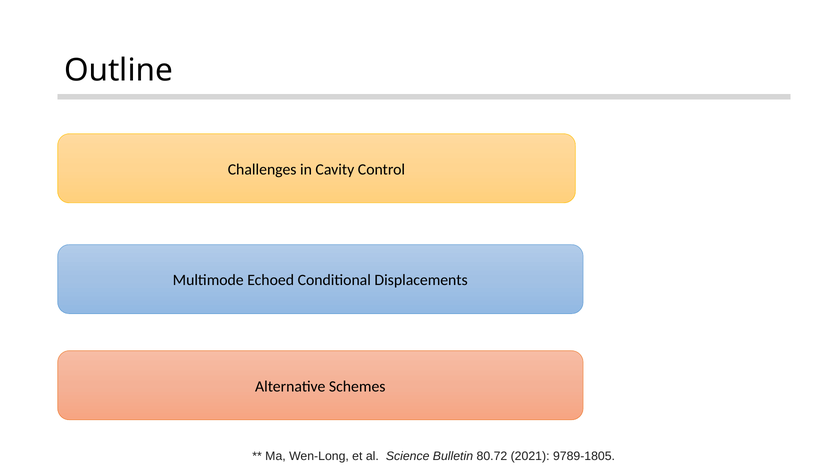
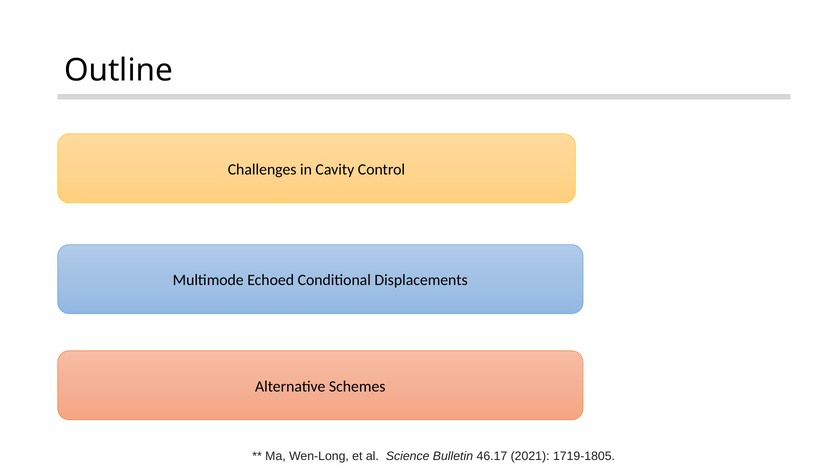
80.72: 80.72 -> 46.17
9789-1805: 9789-1805 -> 1719-1805
